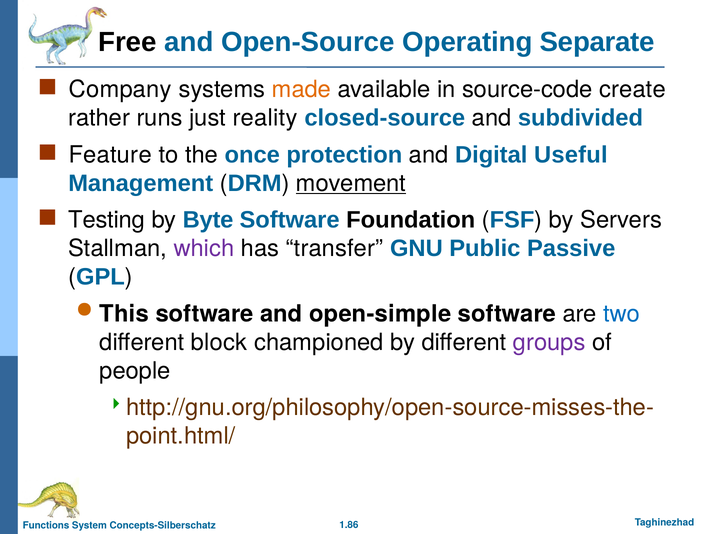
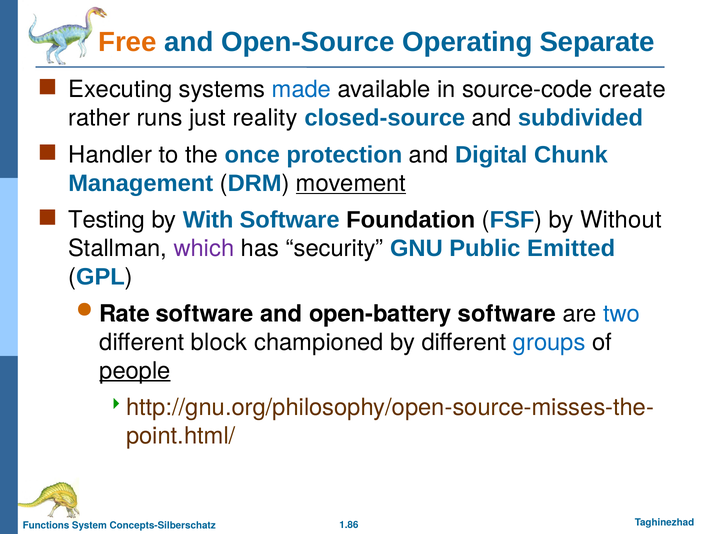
Free colour: black -> orange
Company: Company -> Executing
made colour: orange -> blue
Feature: Feature -> Handler
Useful: Useful -> Chunk
Byte: Byte -> With
Servers: Servers -> Without
transfer: transfer -> security
Passive: Passive -> Emitted
This: This -> Rate
open-simple: open-simple -> open-battery
groups colour: purple -> blue
people underline: none -> present
